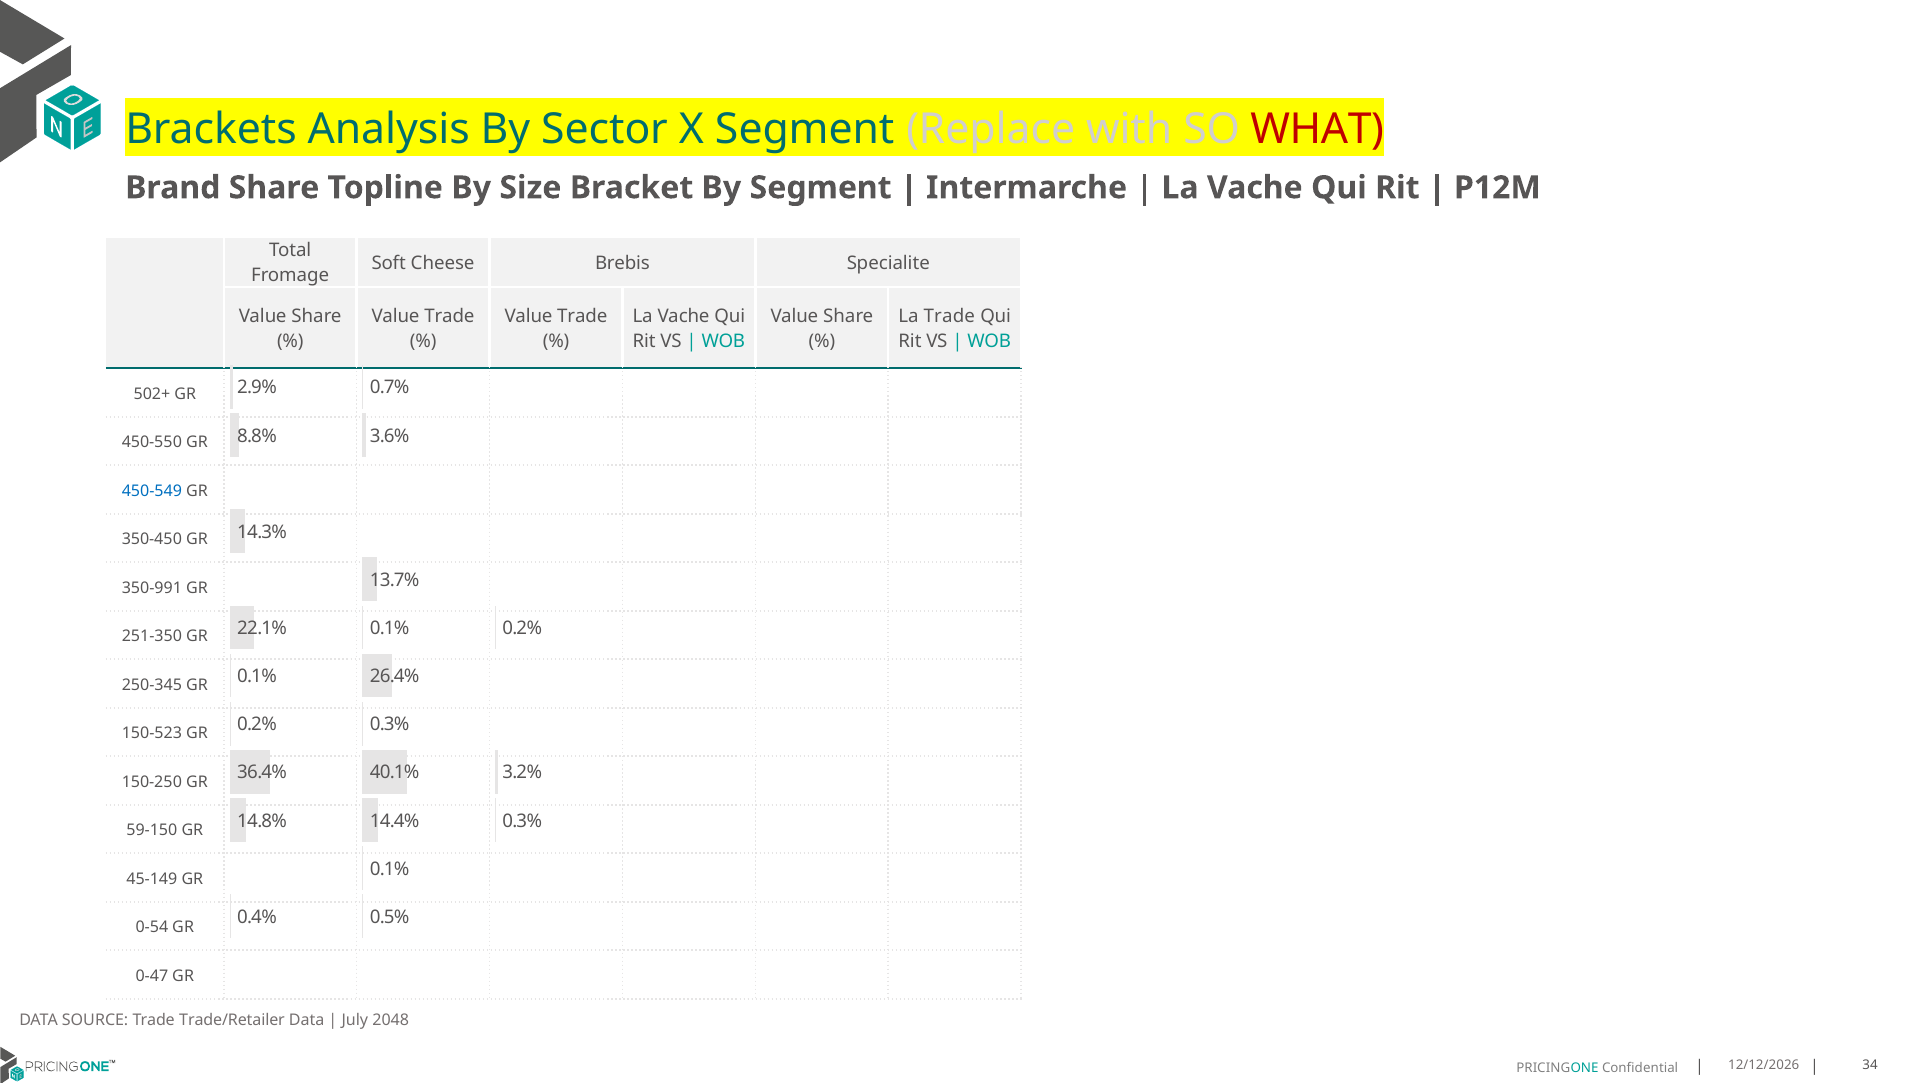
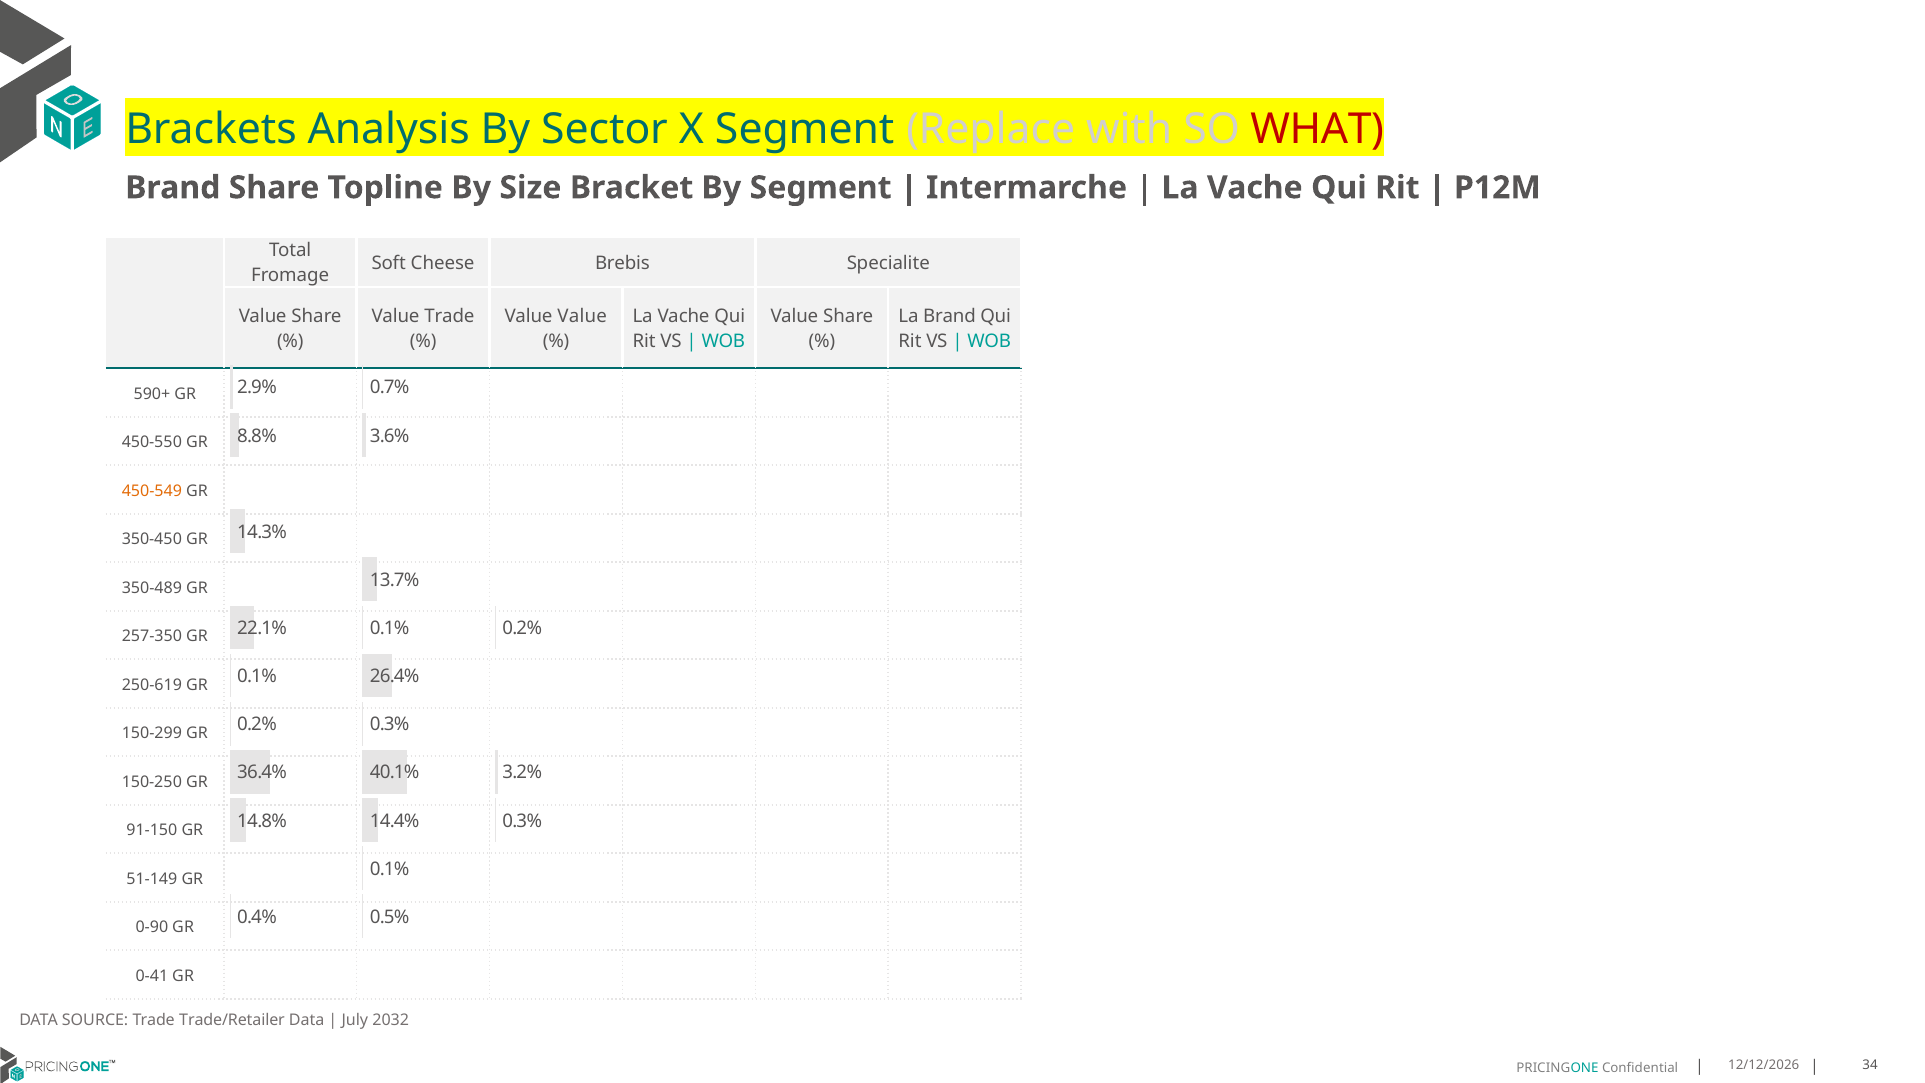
Trade at (582, 316): Trade -> Value
La Trade: Trade -> Brand
502+: 502+ -> 590+
450-549 colour: blue -> orange
350-991: 350-991 -> 350-489
251-350: 251-350 -> 257-350
250-345: 250-345 -> 250-619
150-523: 150-523 -> 150-299
59-150: 59-150 -> 91-150
45-149: 45-149 -> 51-149
0-54: 0-54 -> 0-90
0-47: 0-47 -> 0-41
2048: 2048 -> 2032
